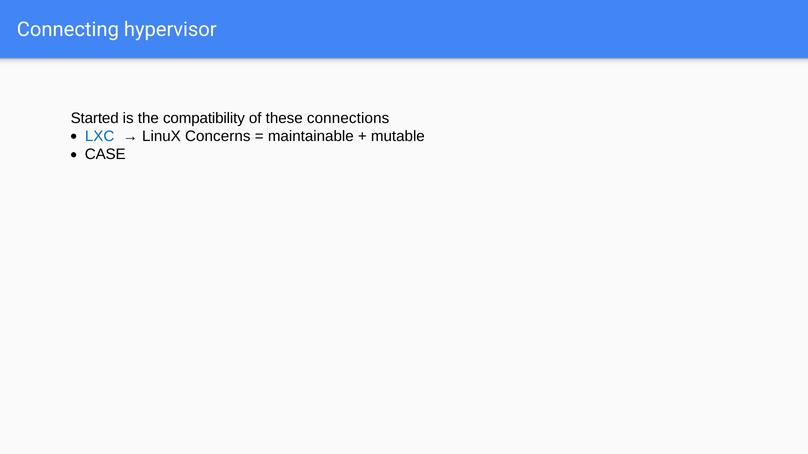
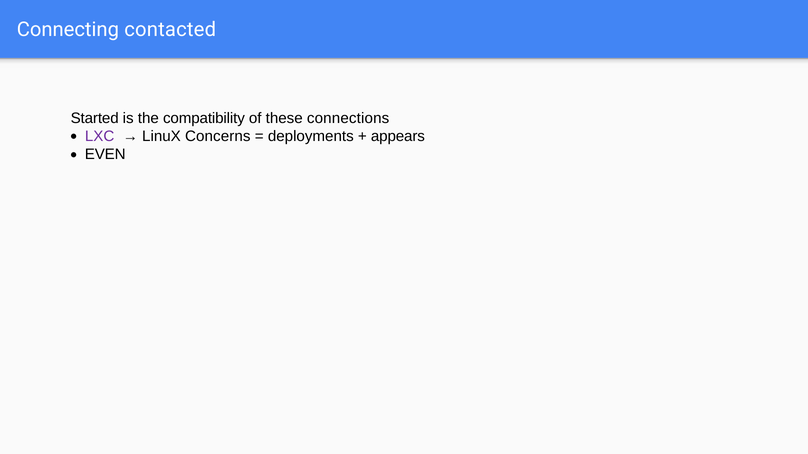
hypervisor: hypervisor -> contacted
LXC colour: blue -> purple
maintainable: maintainable -> deployments
mutable: mutable -> appears
CASE: CASE -> EVEN
